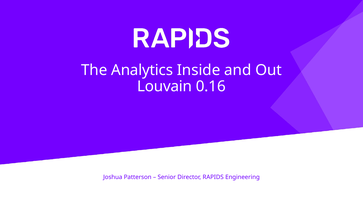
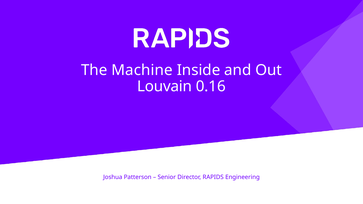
Analytics: Analytics -> Machine
